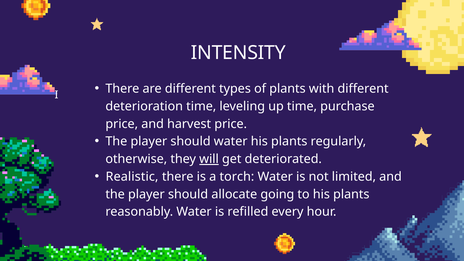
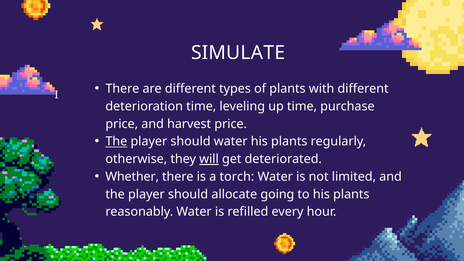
INTENSITY: INTENSITY -> SIMULATE
The at (116, 141) underline: none -> present
Realistic: Realistic -> Whether
